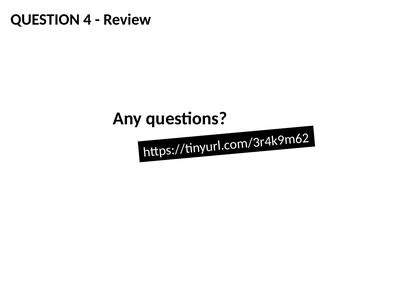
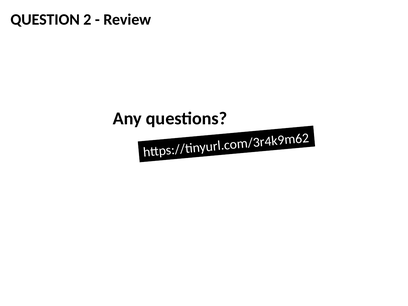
4: 4 -> 2
